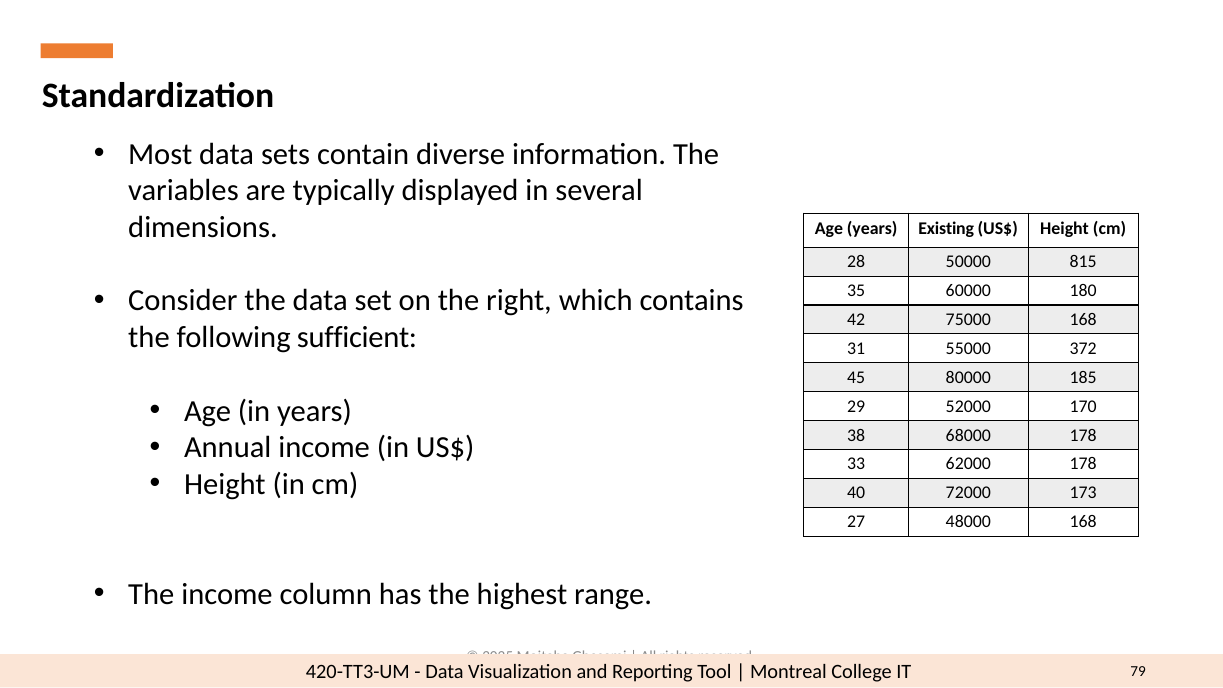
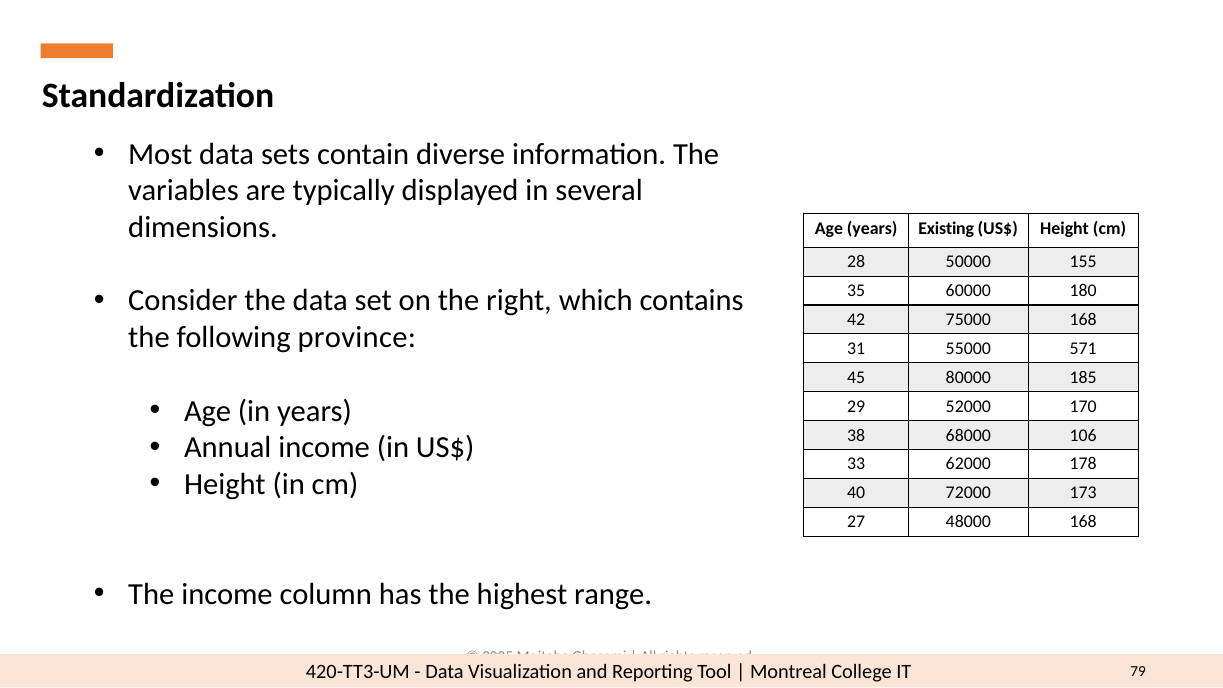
815: 815 -> 155
sufficient: sufficient -> province
372: 372 -> 571
68000 178: 178 -> 106
